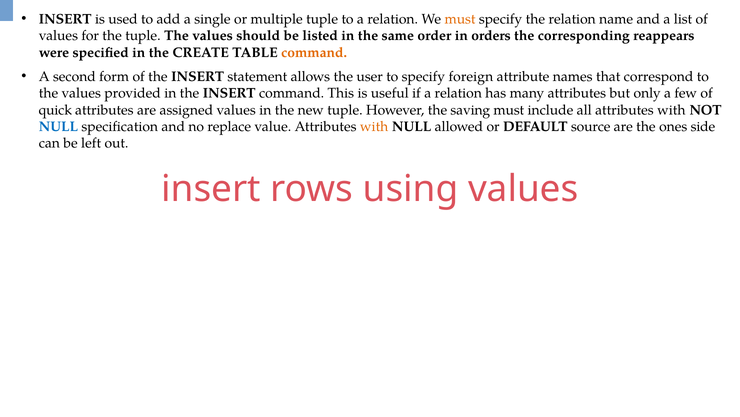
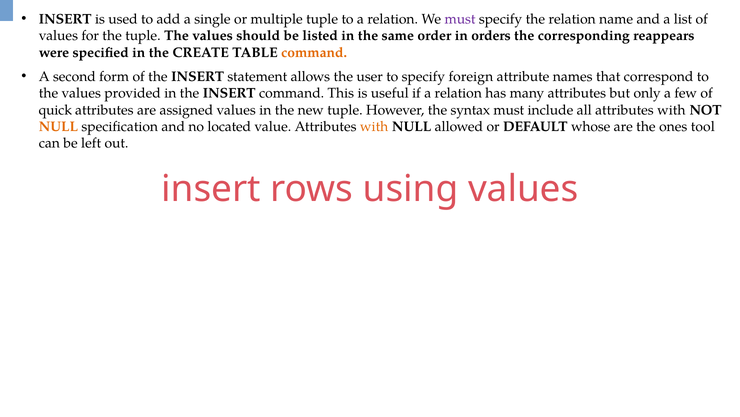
must at (460, 19) colour: orange -> purple
saving: saving -> syntax
NULL at (58, 126) colour: blue -> orange
replace: replace -> located
source: source -> whose
side: side -> tool
